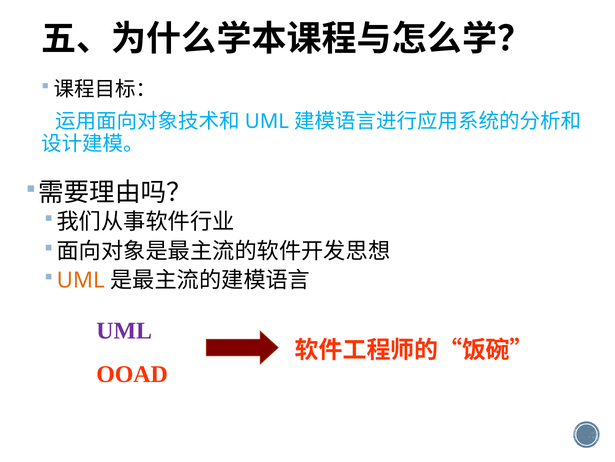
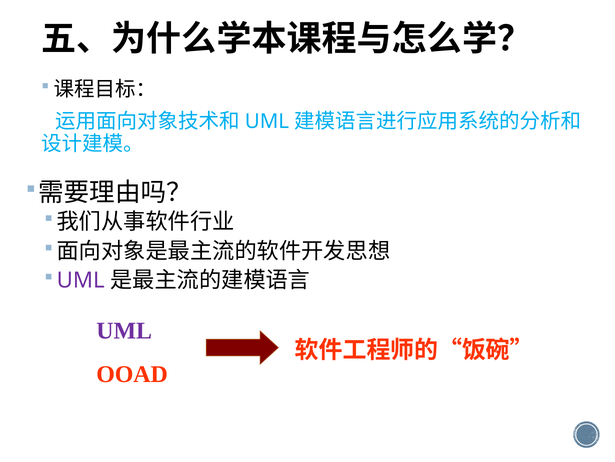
UML at (81, 280) colour: orange -> purple
